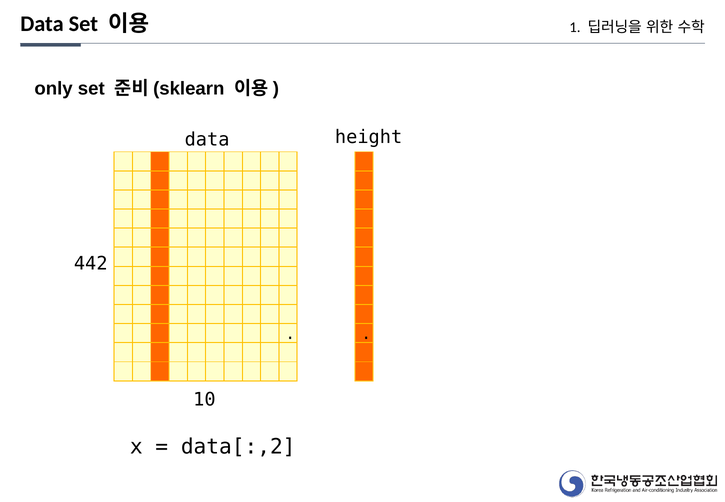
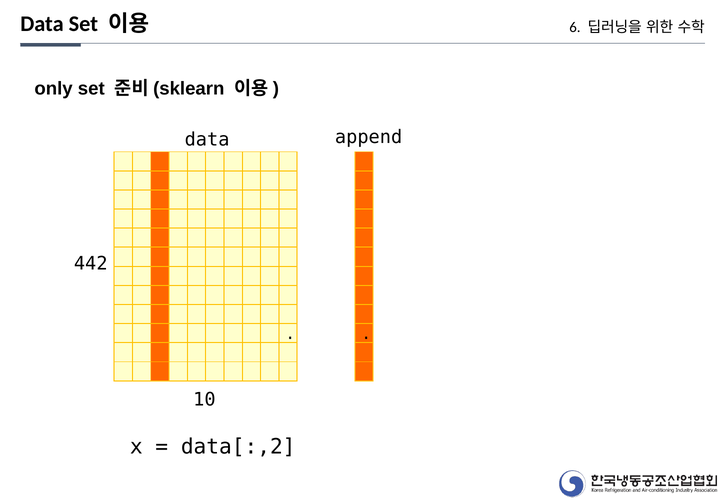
1: 1 -> 6
height: height -> append
